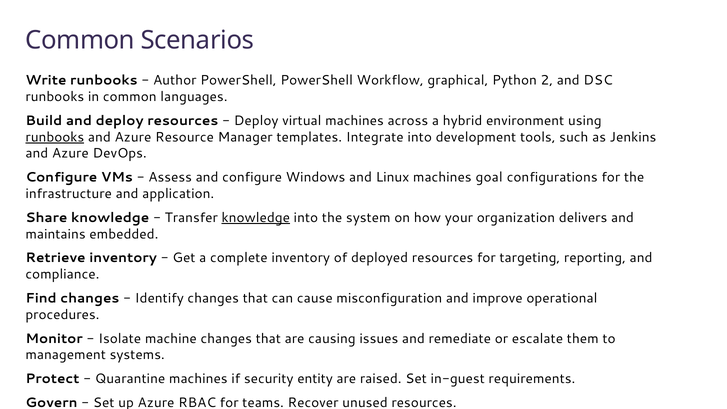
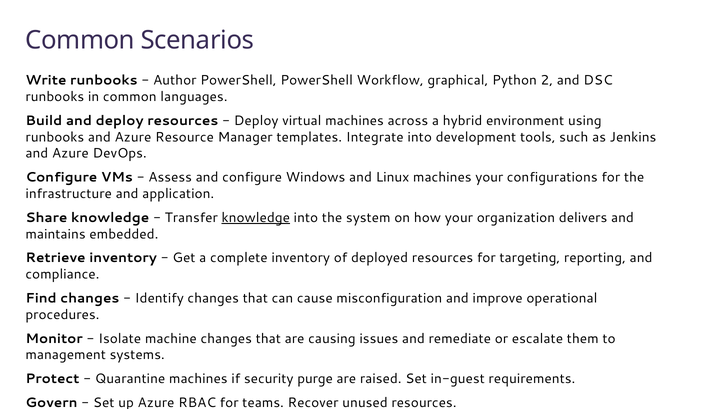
runbooks at (55, 137) underline: present -> none
machines goal: goal -> your
entity: entity -> purge
